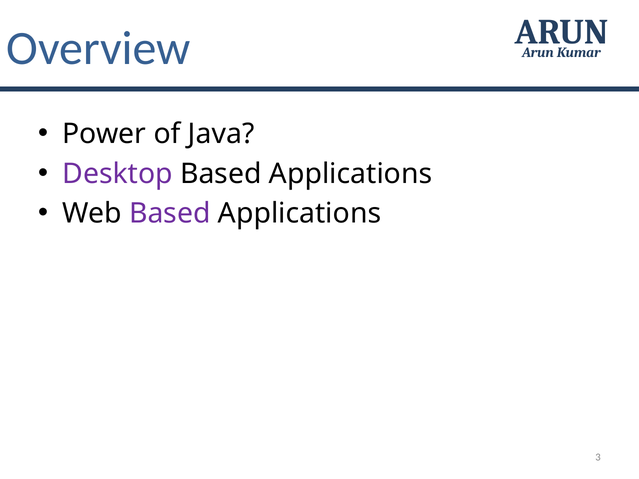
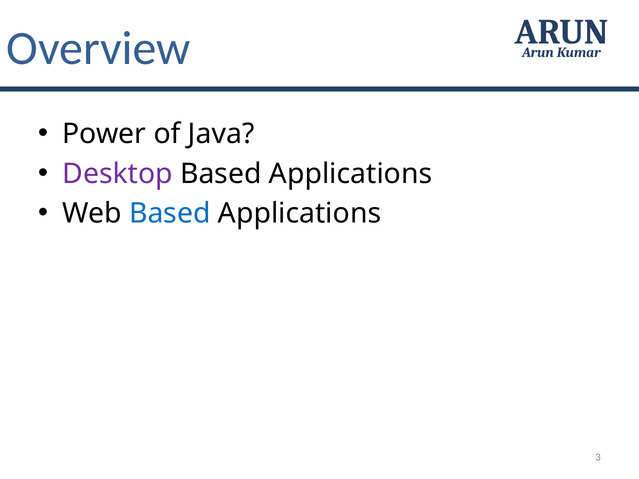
Based at (170, 214) colour: purple -> blue
